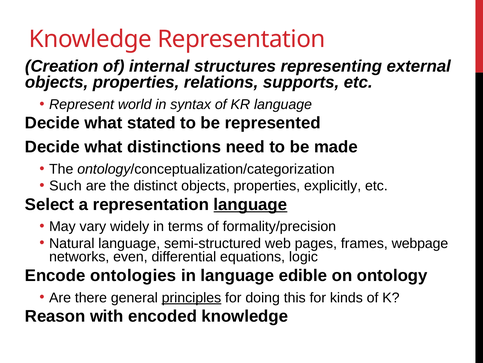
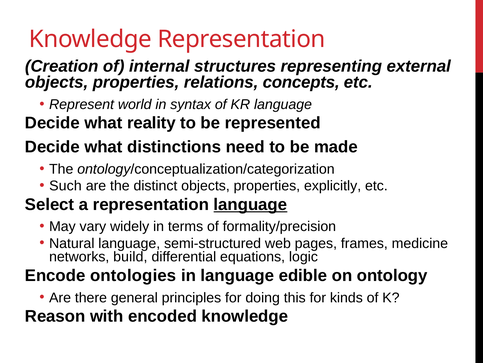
supports: supports -> concepts
stated: stated -> reality
webpage: webpage -> medicine
even: even -> build
principles underline: present -> none
